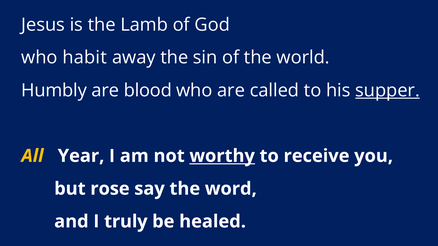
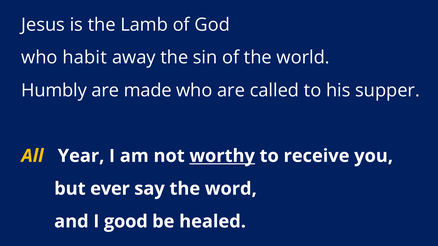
blood: blood -> made
supper underline: present -> none
rose: rose -> ever
truly: truly -> good
